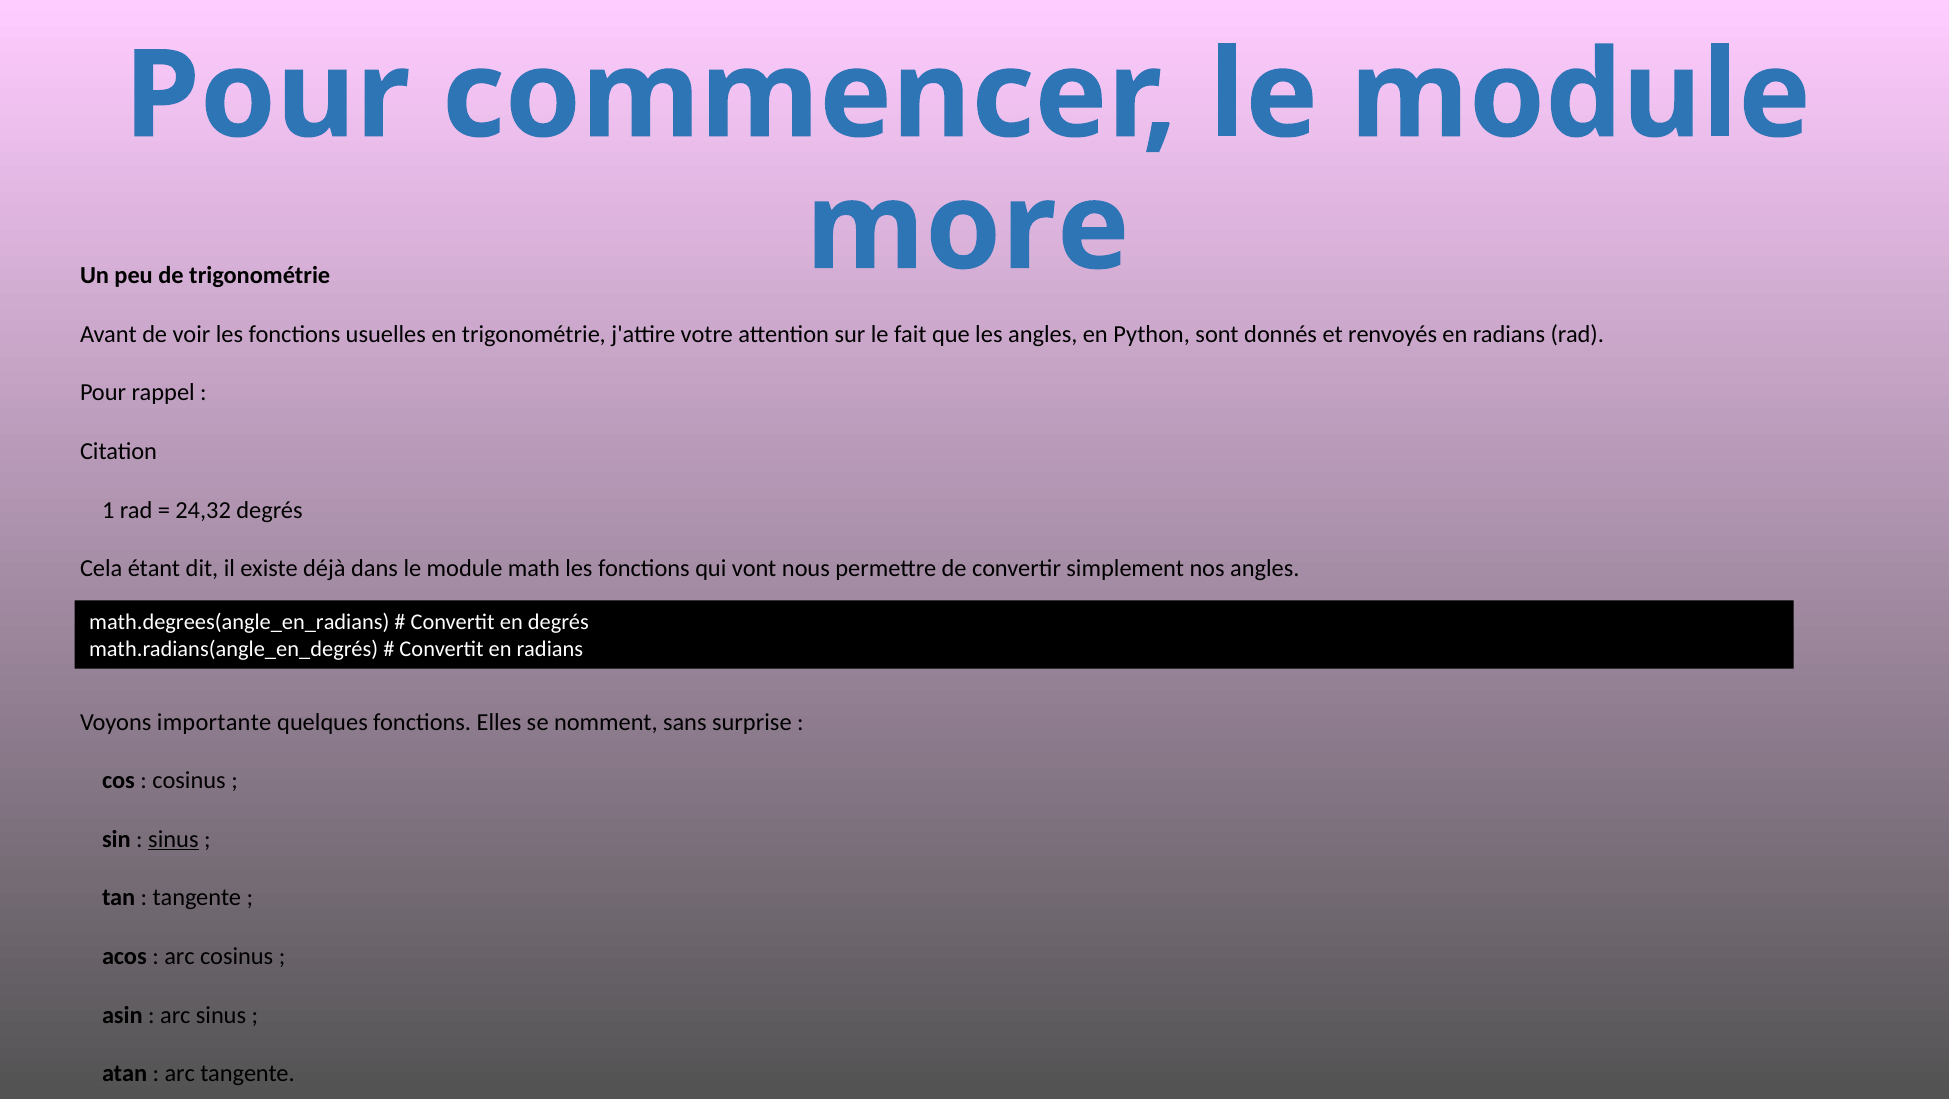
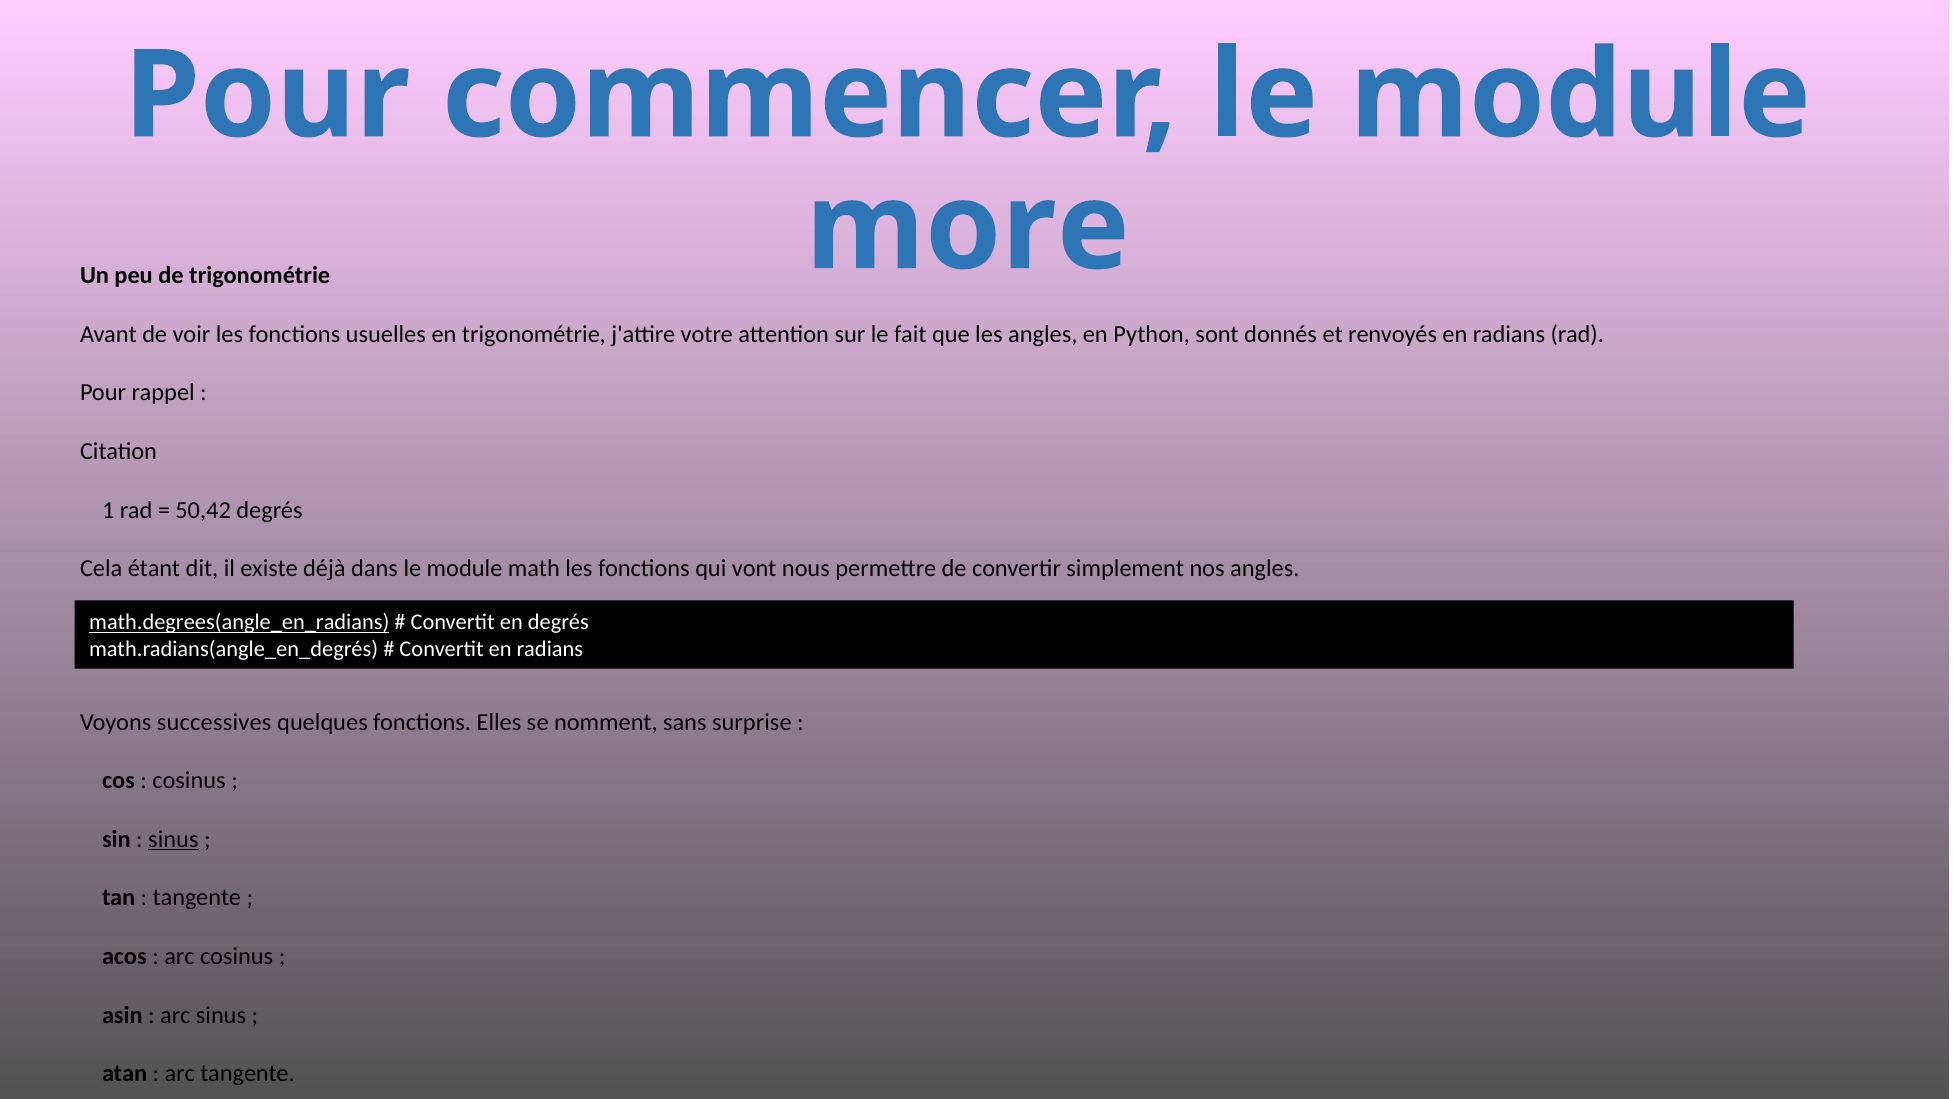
24,32: 24,32 -> 50,42
math.degrees(angle_en_radians underline: none -> present
importante: importante -> successives
